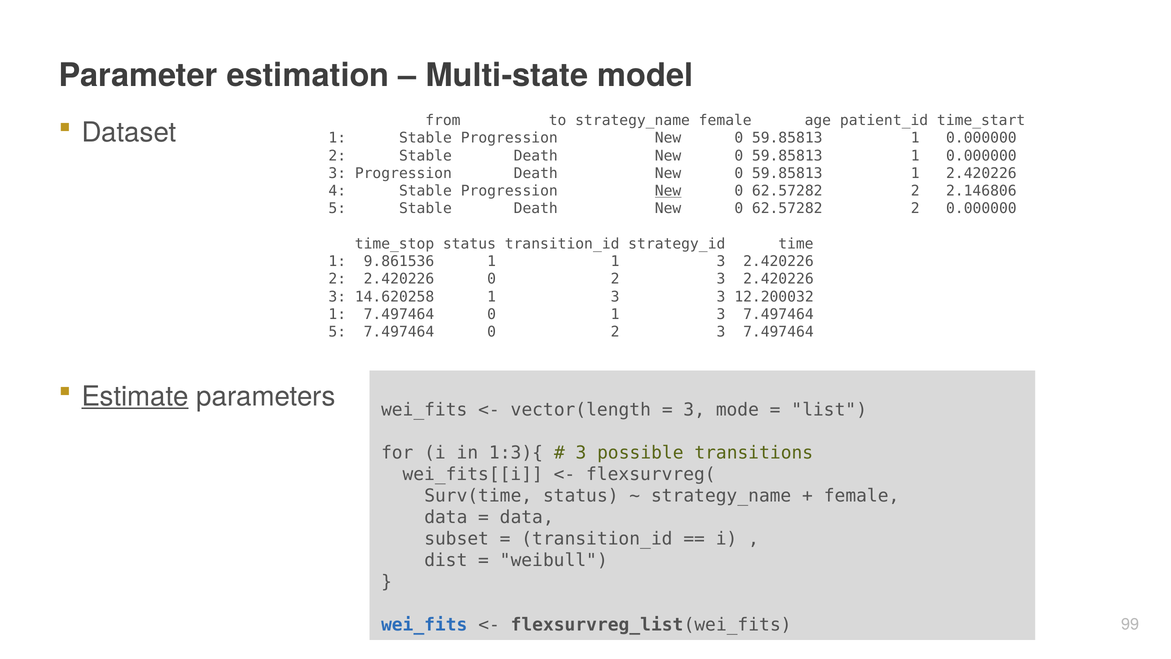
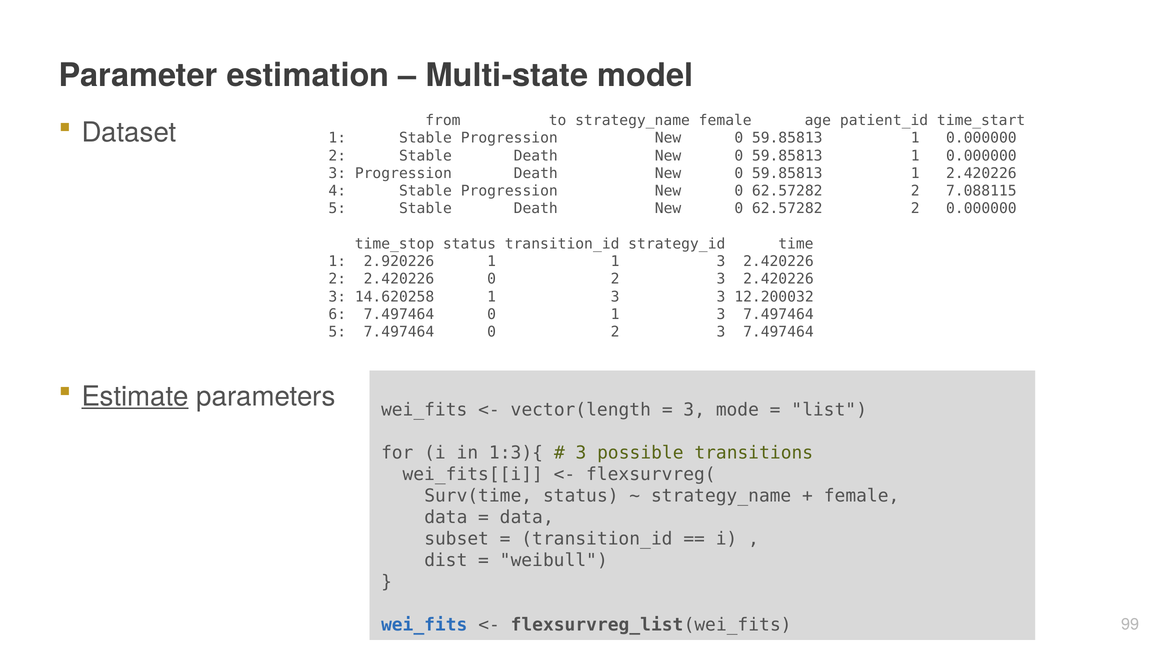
New at (668, 191) underline: present -> none
2.146806: 2.146806 -> 7.088115
9.861536: 9.861536 -> 2.920226
1 at (337, 314): 1 -> 6
